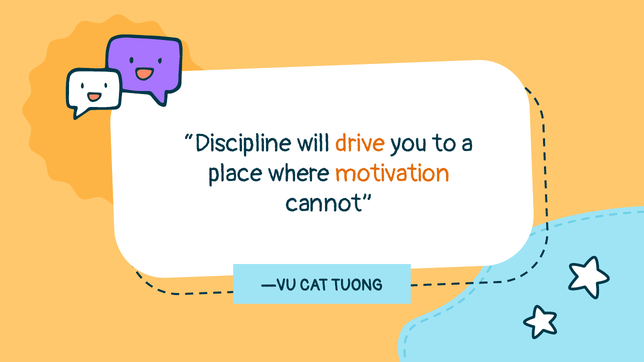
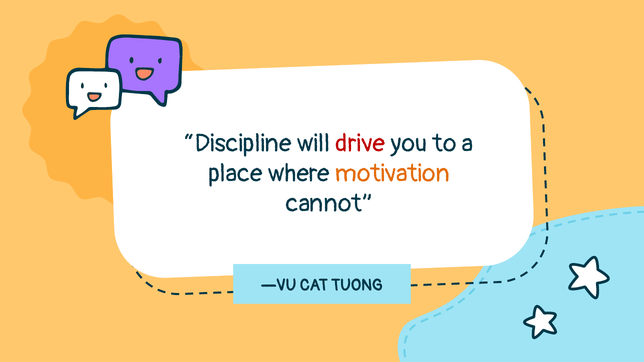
drive colour: orange -> red
